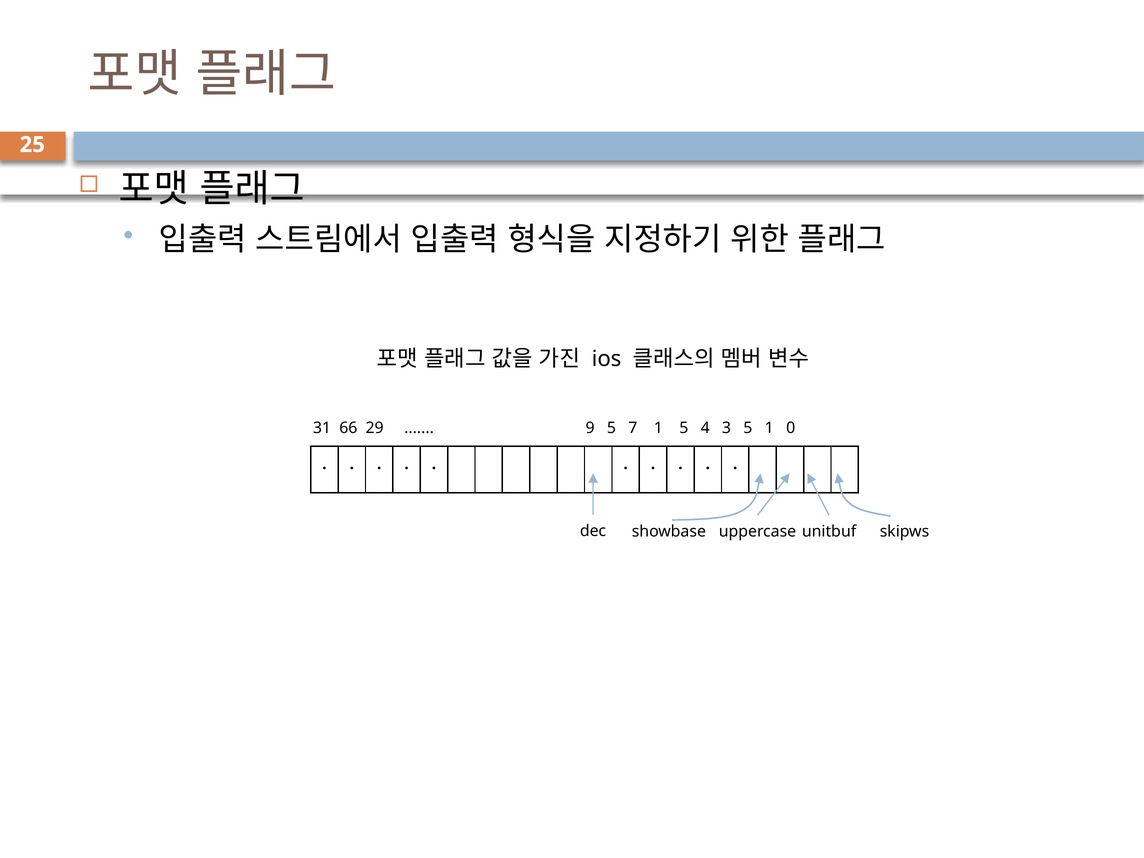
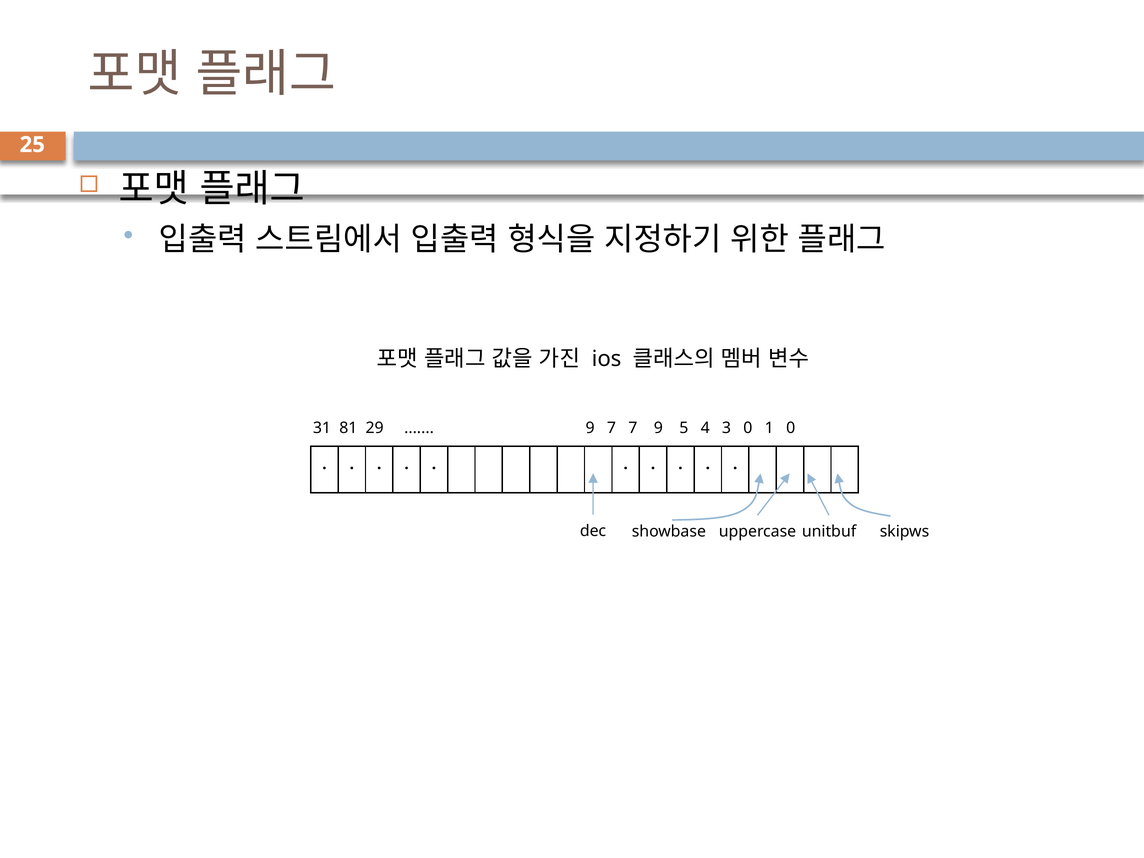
66: 66 -> 81
9 5: 5 -> 7
7 1: 1 -> 9
3 5: 5 -> 0
